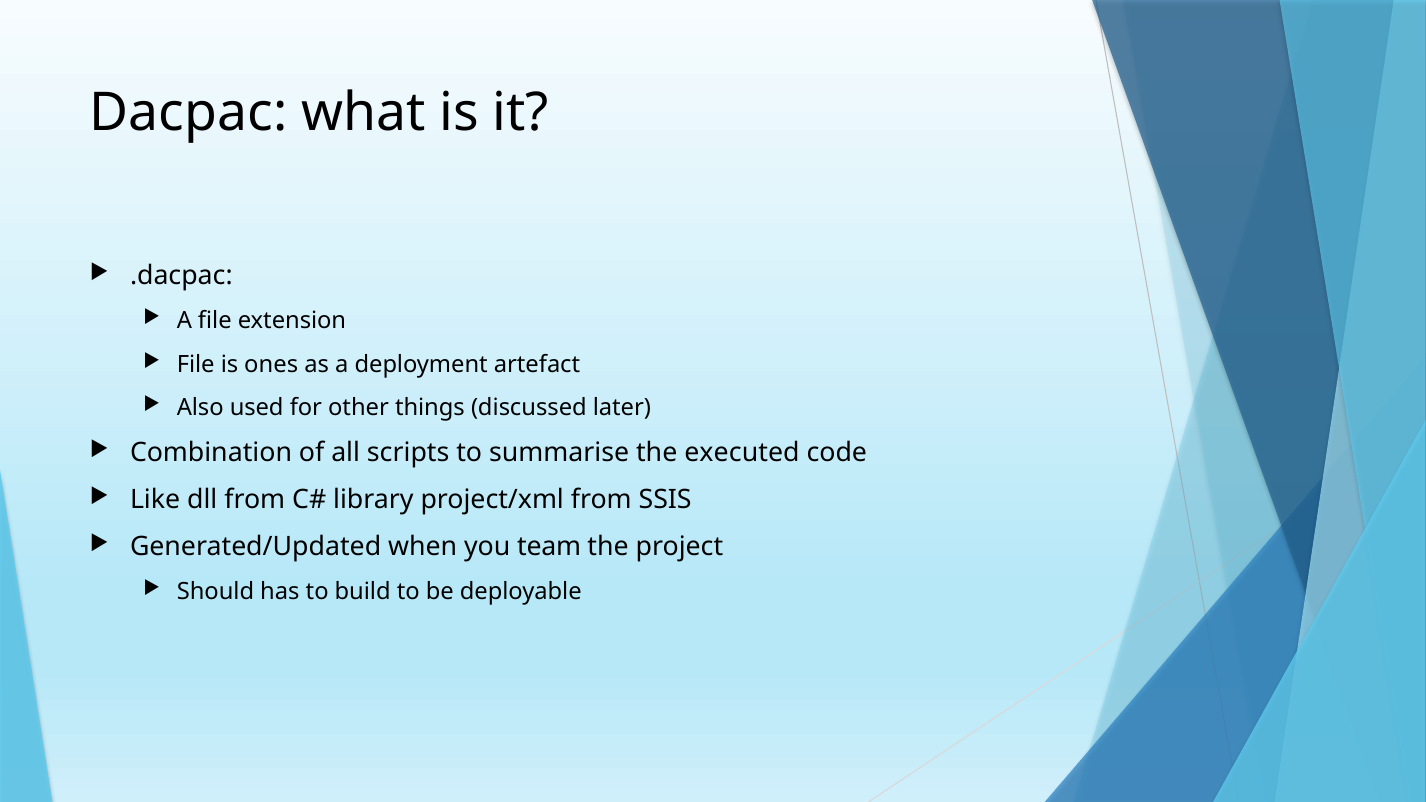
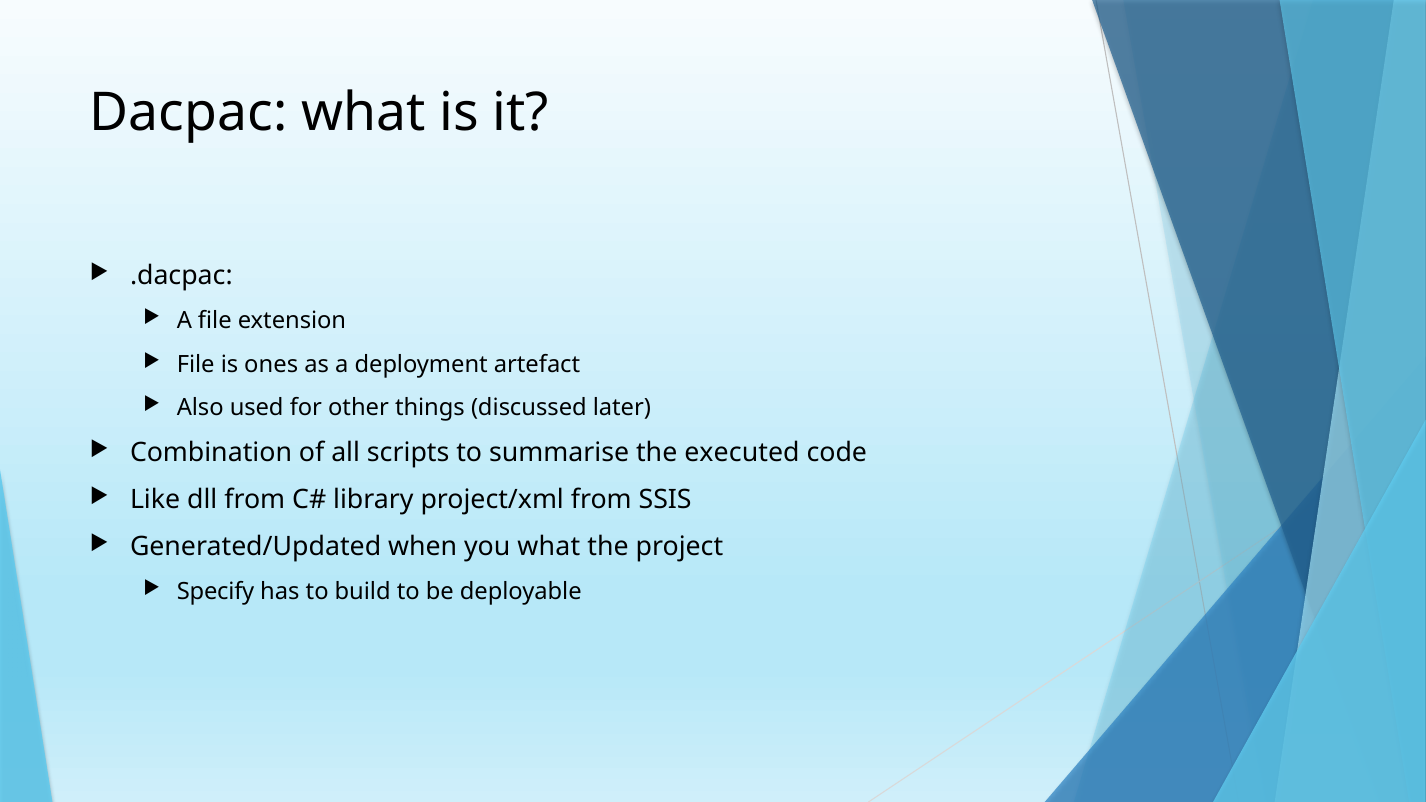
you team: team -> what
Should: Should -> Specify
